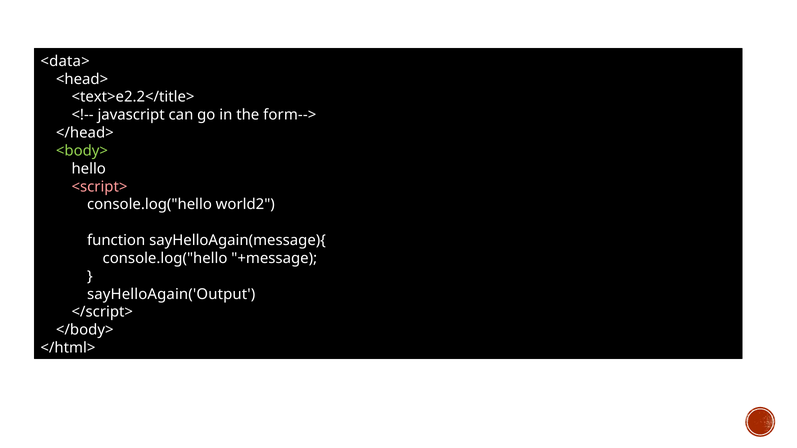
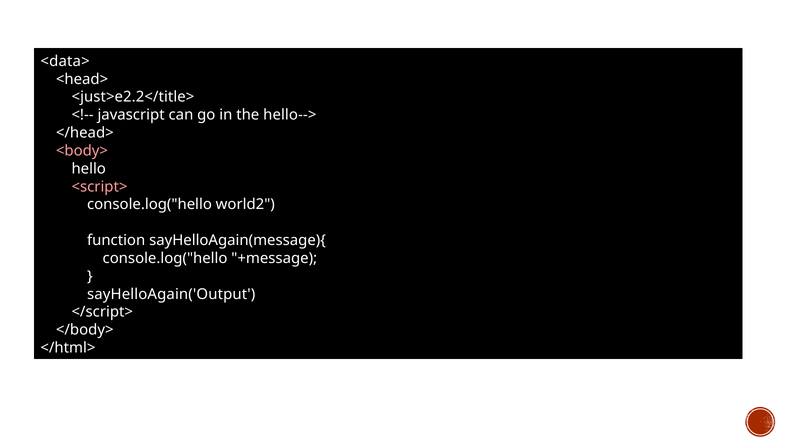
<text>e2.2</title>: <text>e2.2</title> -> <just>e2.2</title>
form-->: form--> -> hello-->
<body> colour: light green -> pink
